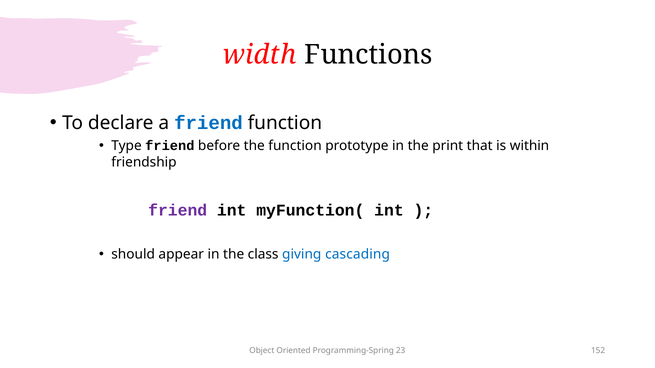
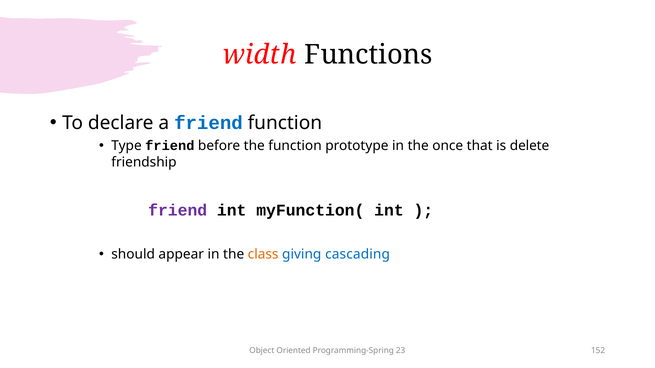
print: print -> once
within: within -> delete
class colour: black -> orange
